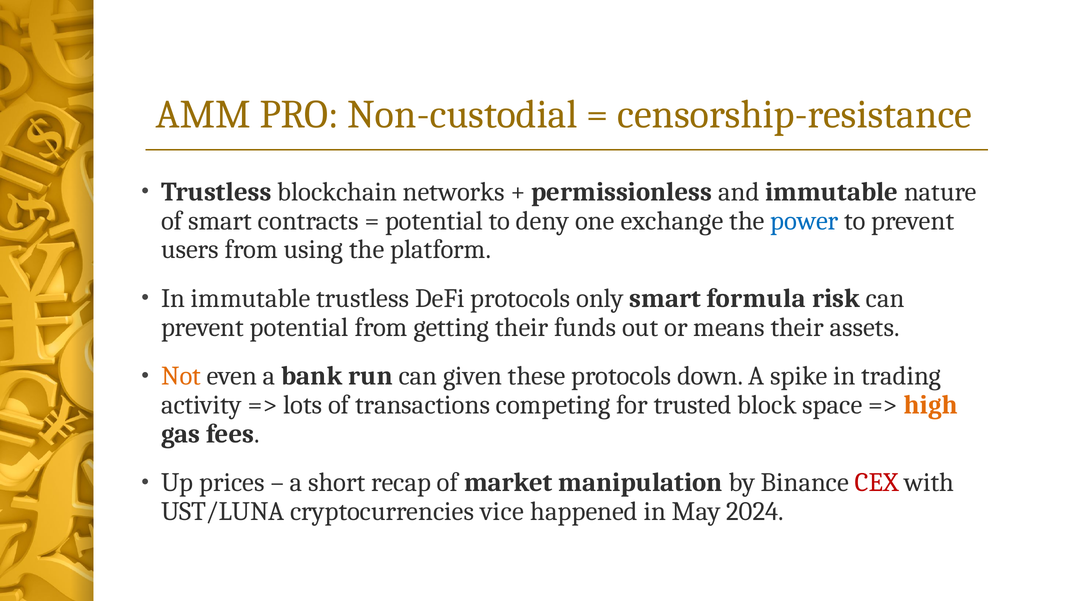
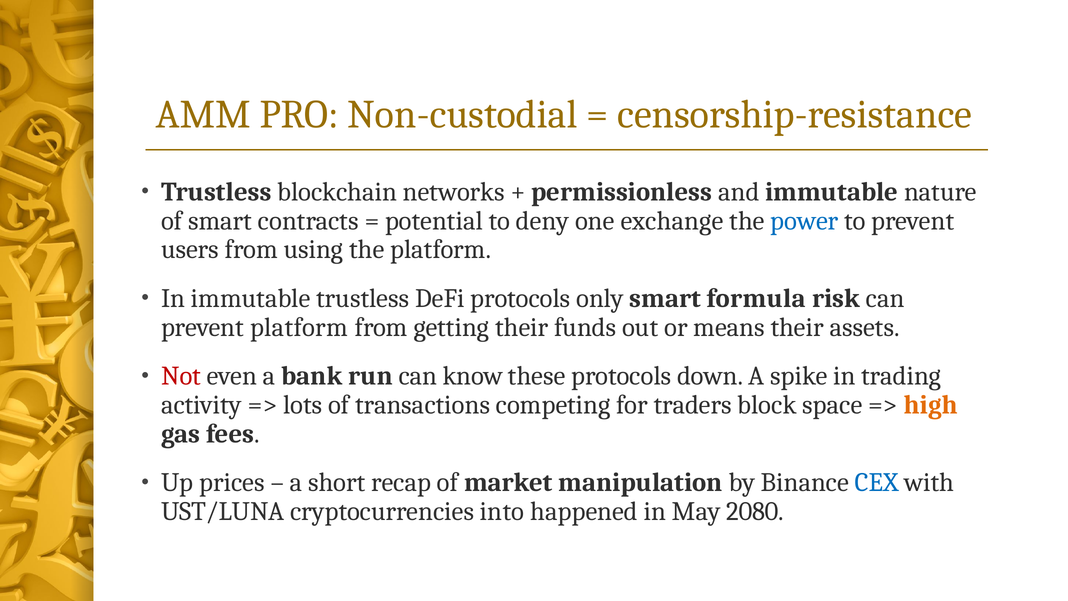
prevent potential: potential -> platform
Not colour: orange -> red
given: given -> know
trusted: trusted -> traders
CEX colour: red -> blue
vice: vice -> into
2024: 2024 -> 2080
